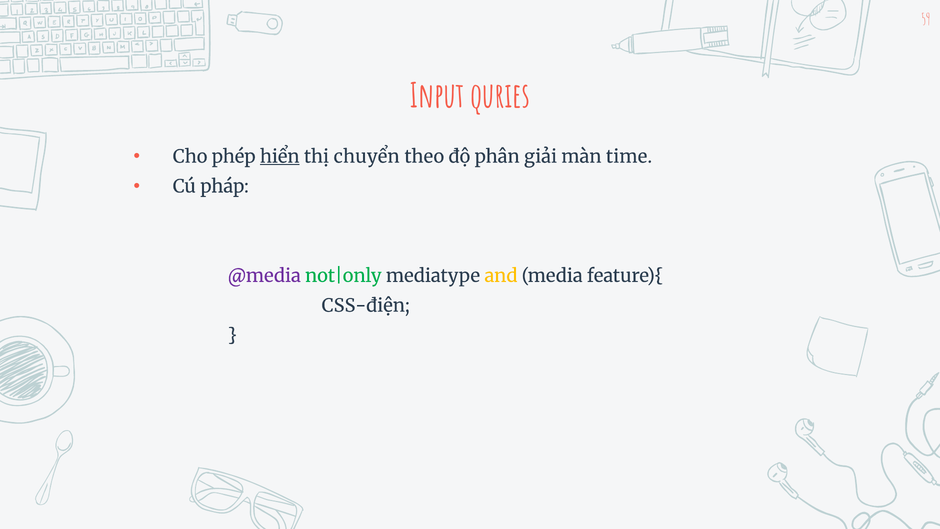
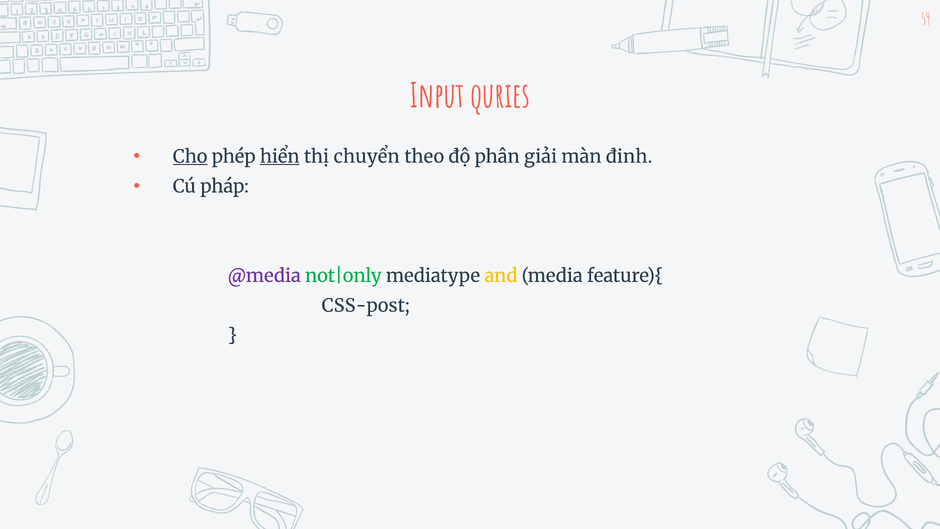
Cho underline: none -> present
time: time -> đinh
CSS-điện: CSS-điện -> CSS-post
